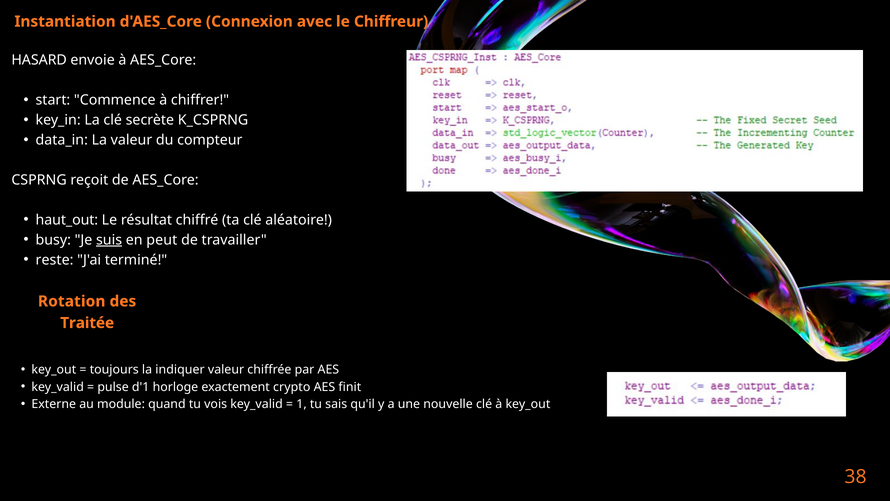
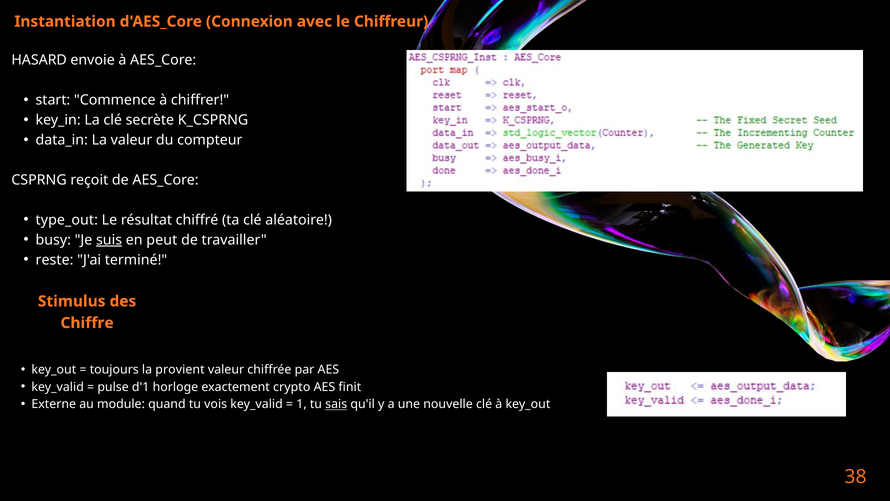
haut_out: haut_out -> type_out
Rotation: Rotation -> Stimulus
Traitée: Traitée -> Chiffre
indiquer: indiquer -> provient
sais underline: none -> present
